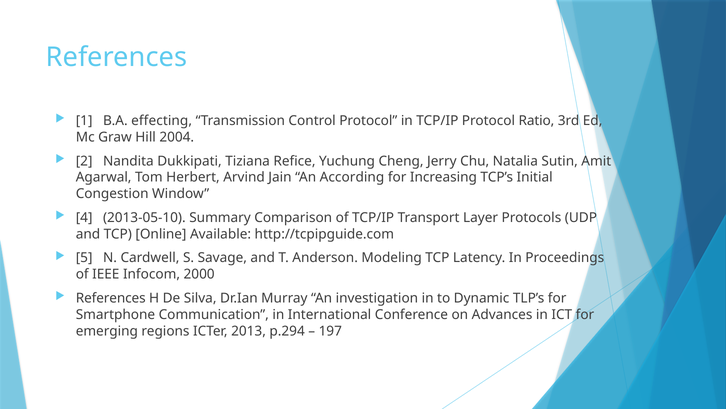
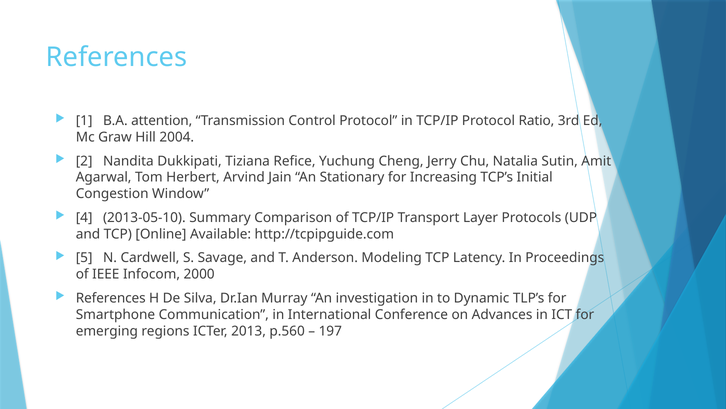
effecting: effecting -> attention
According: According -> Stationary
p.294: p.294 -> p.560
